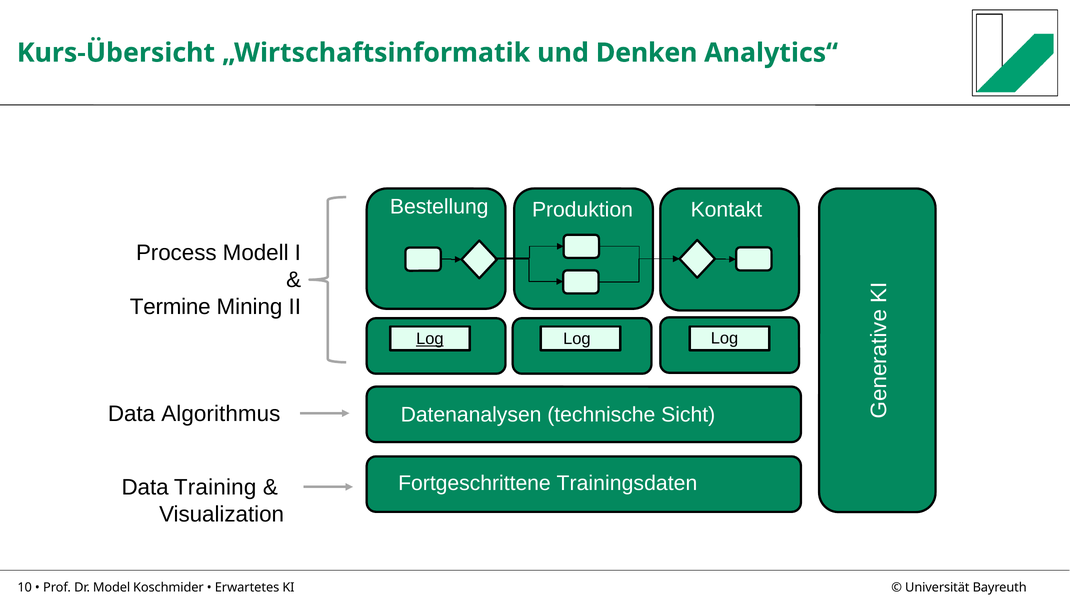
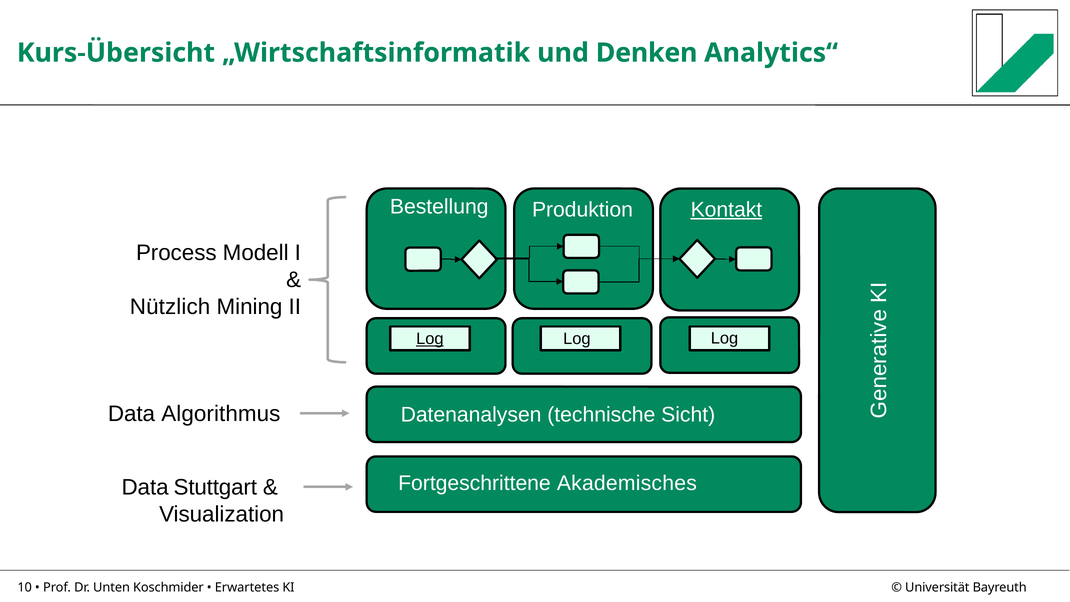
Kontakt underline: none -> present
Termine: Termine -> Nützlich
Trainingsdaten: Trainingsdaten -> Akademisches
Training: Training -> Stuttgart
Model: Model -> Unten
